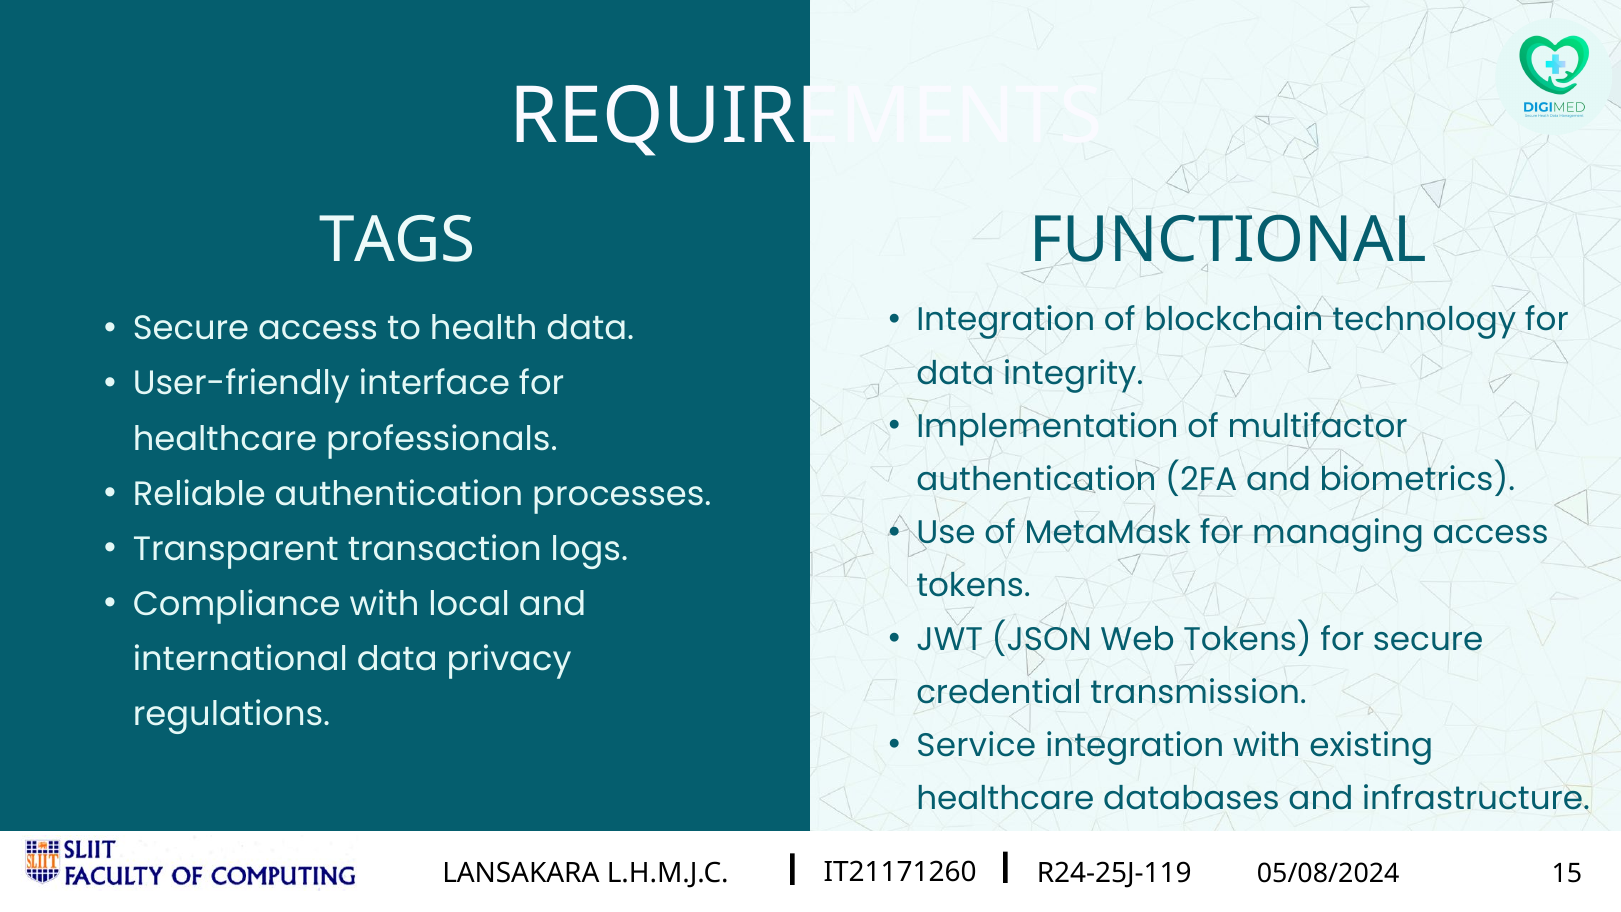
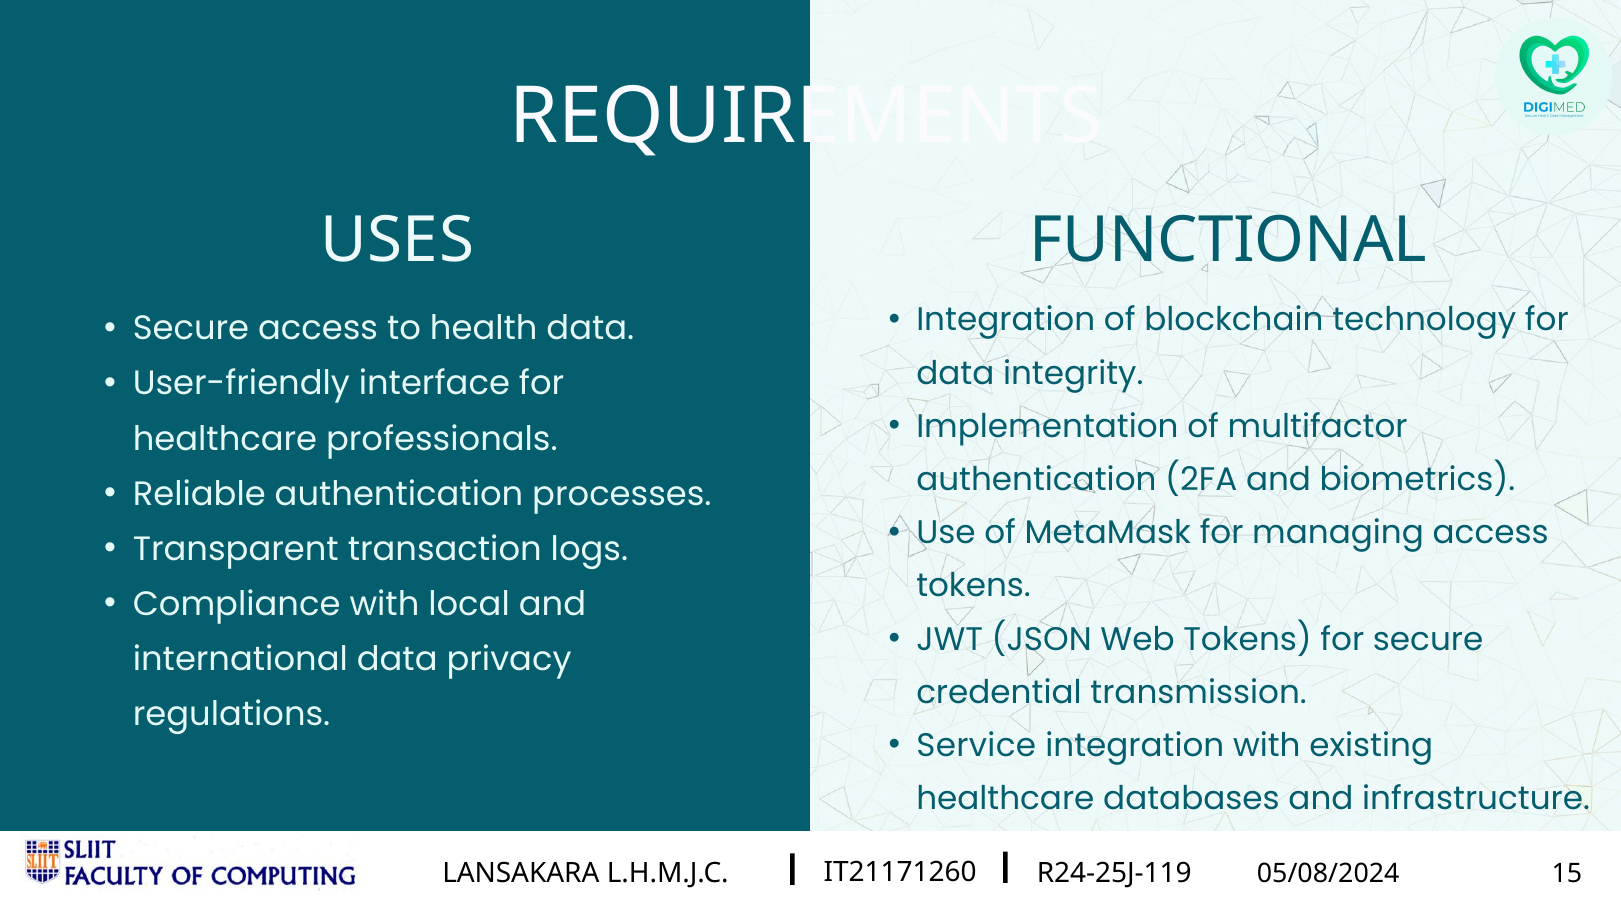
TAGS: TAGS -> USES
